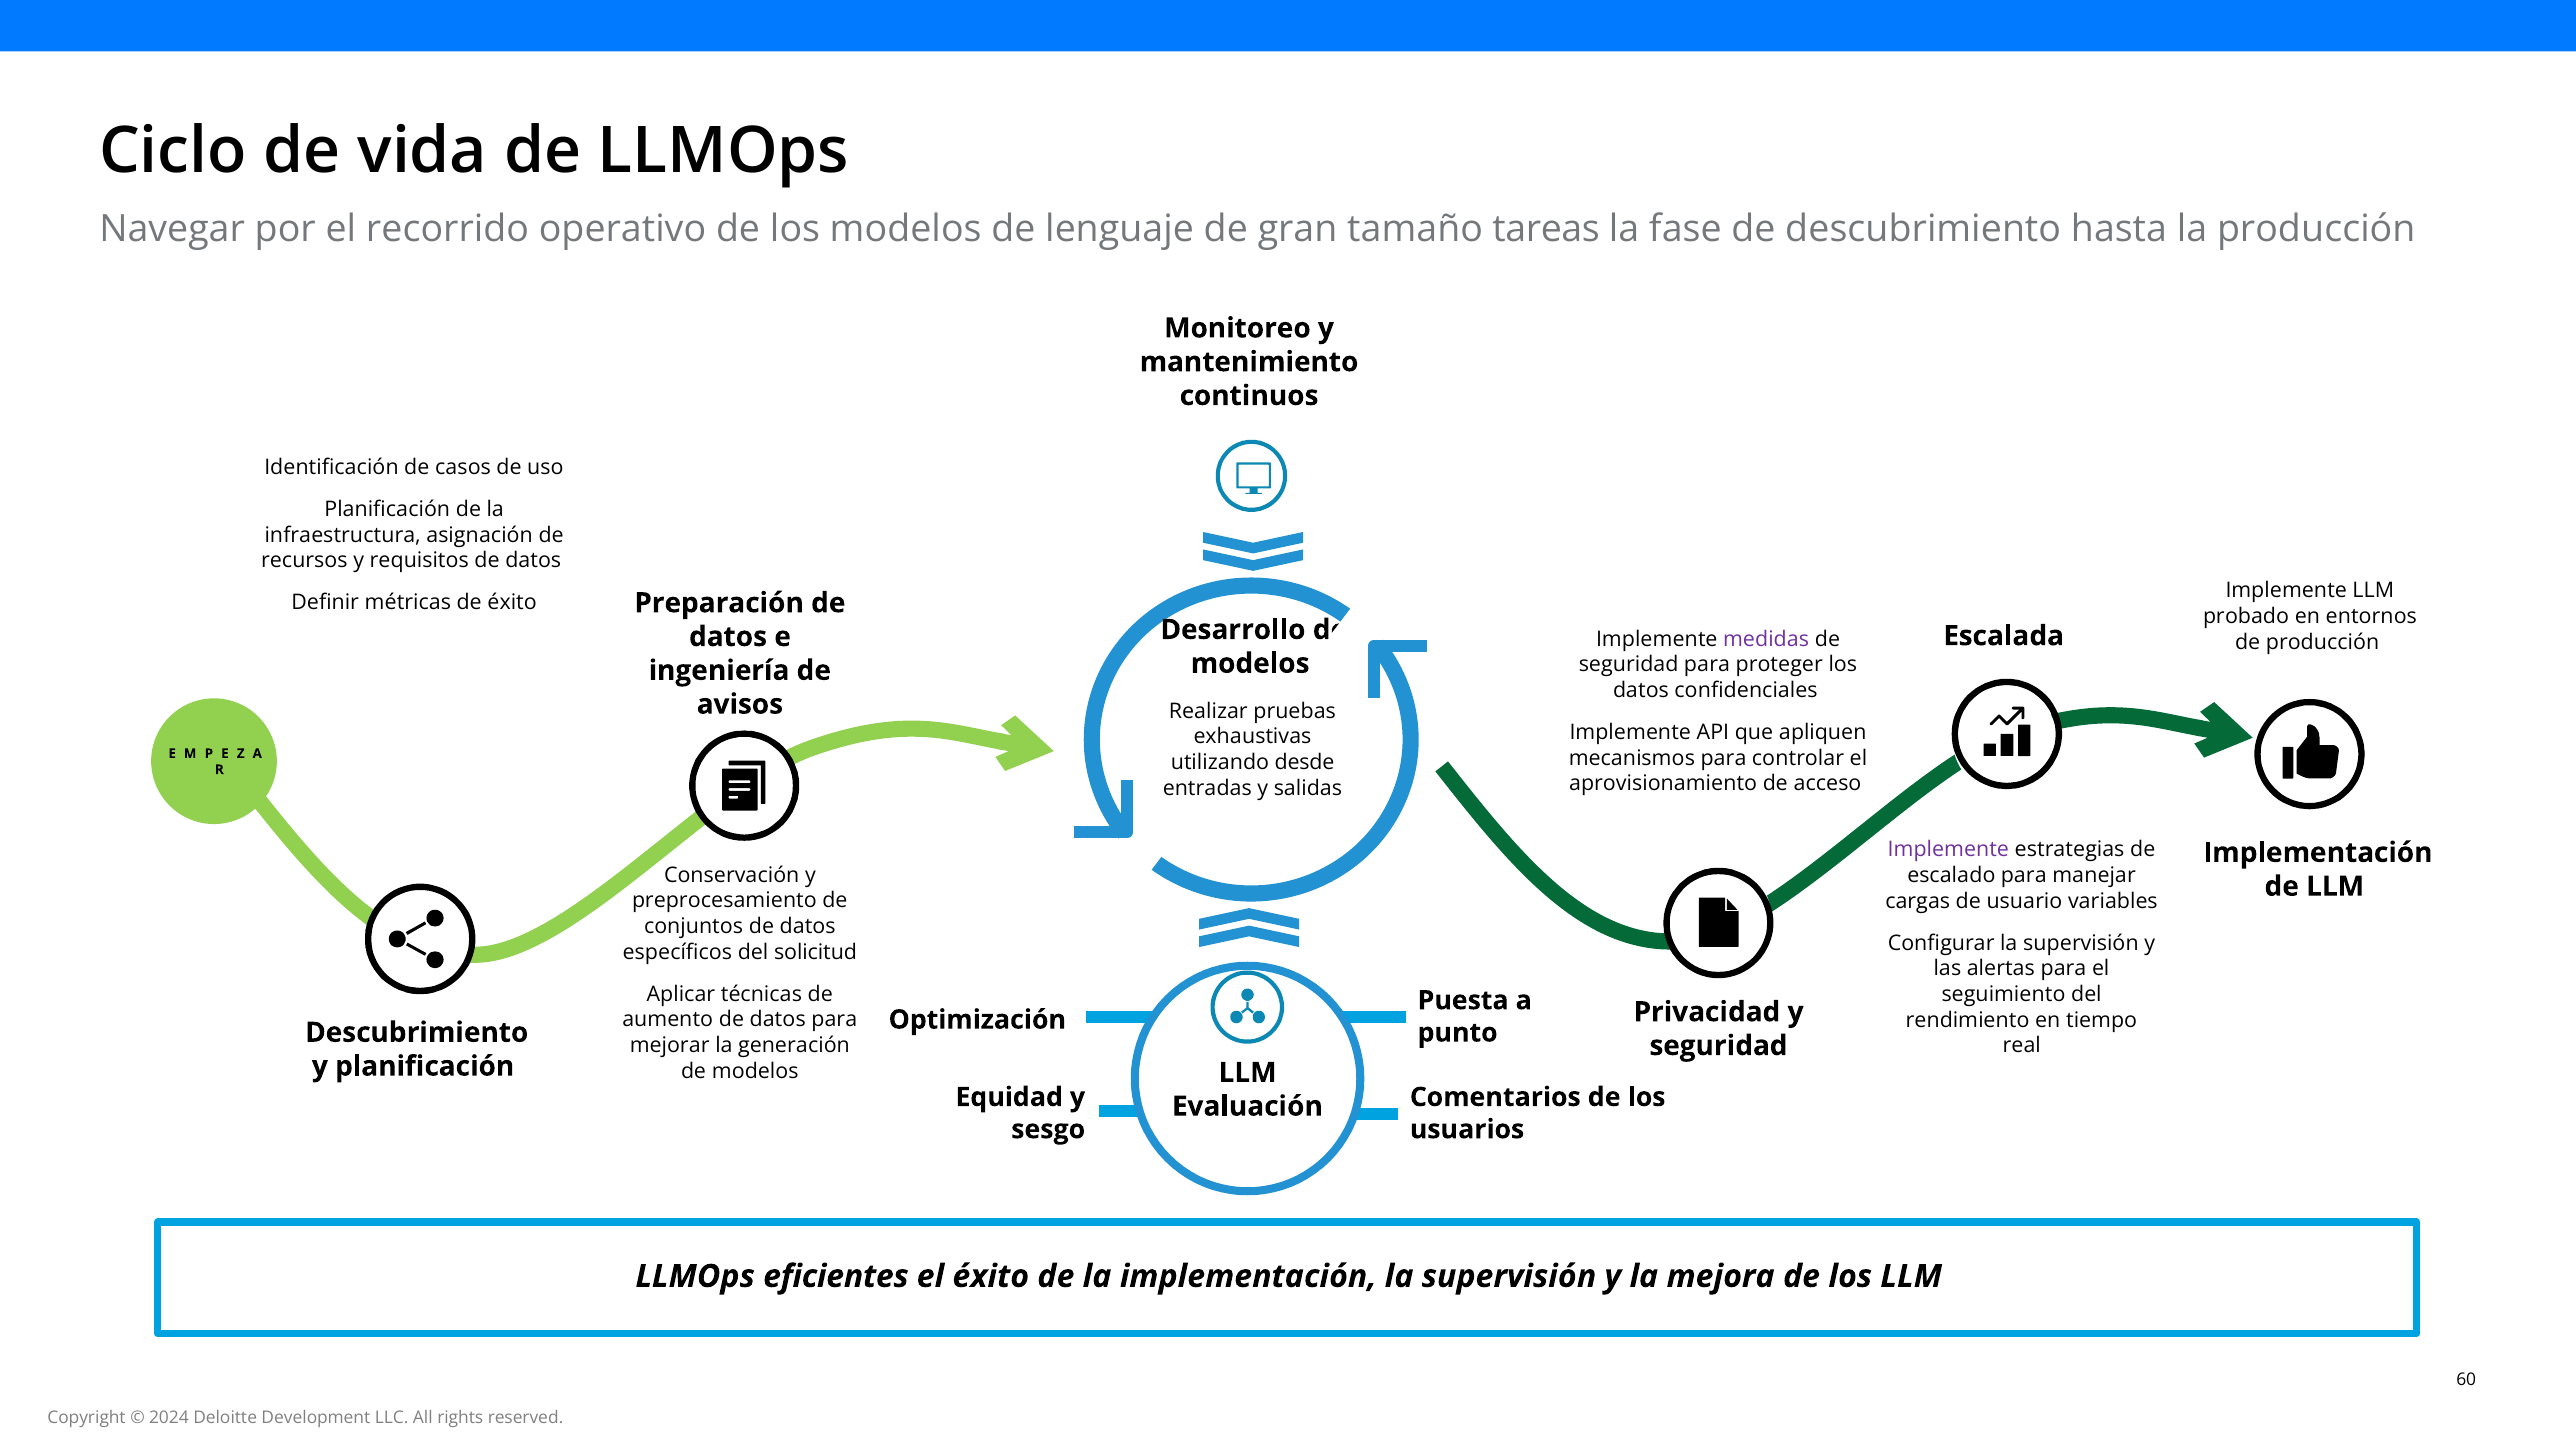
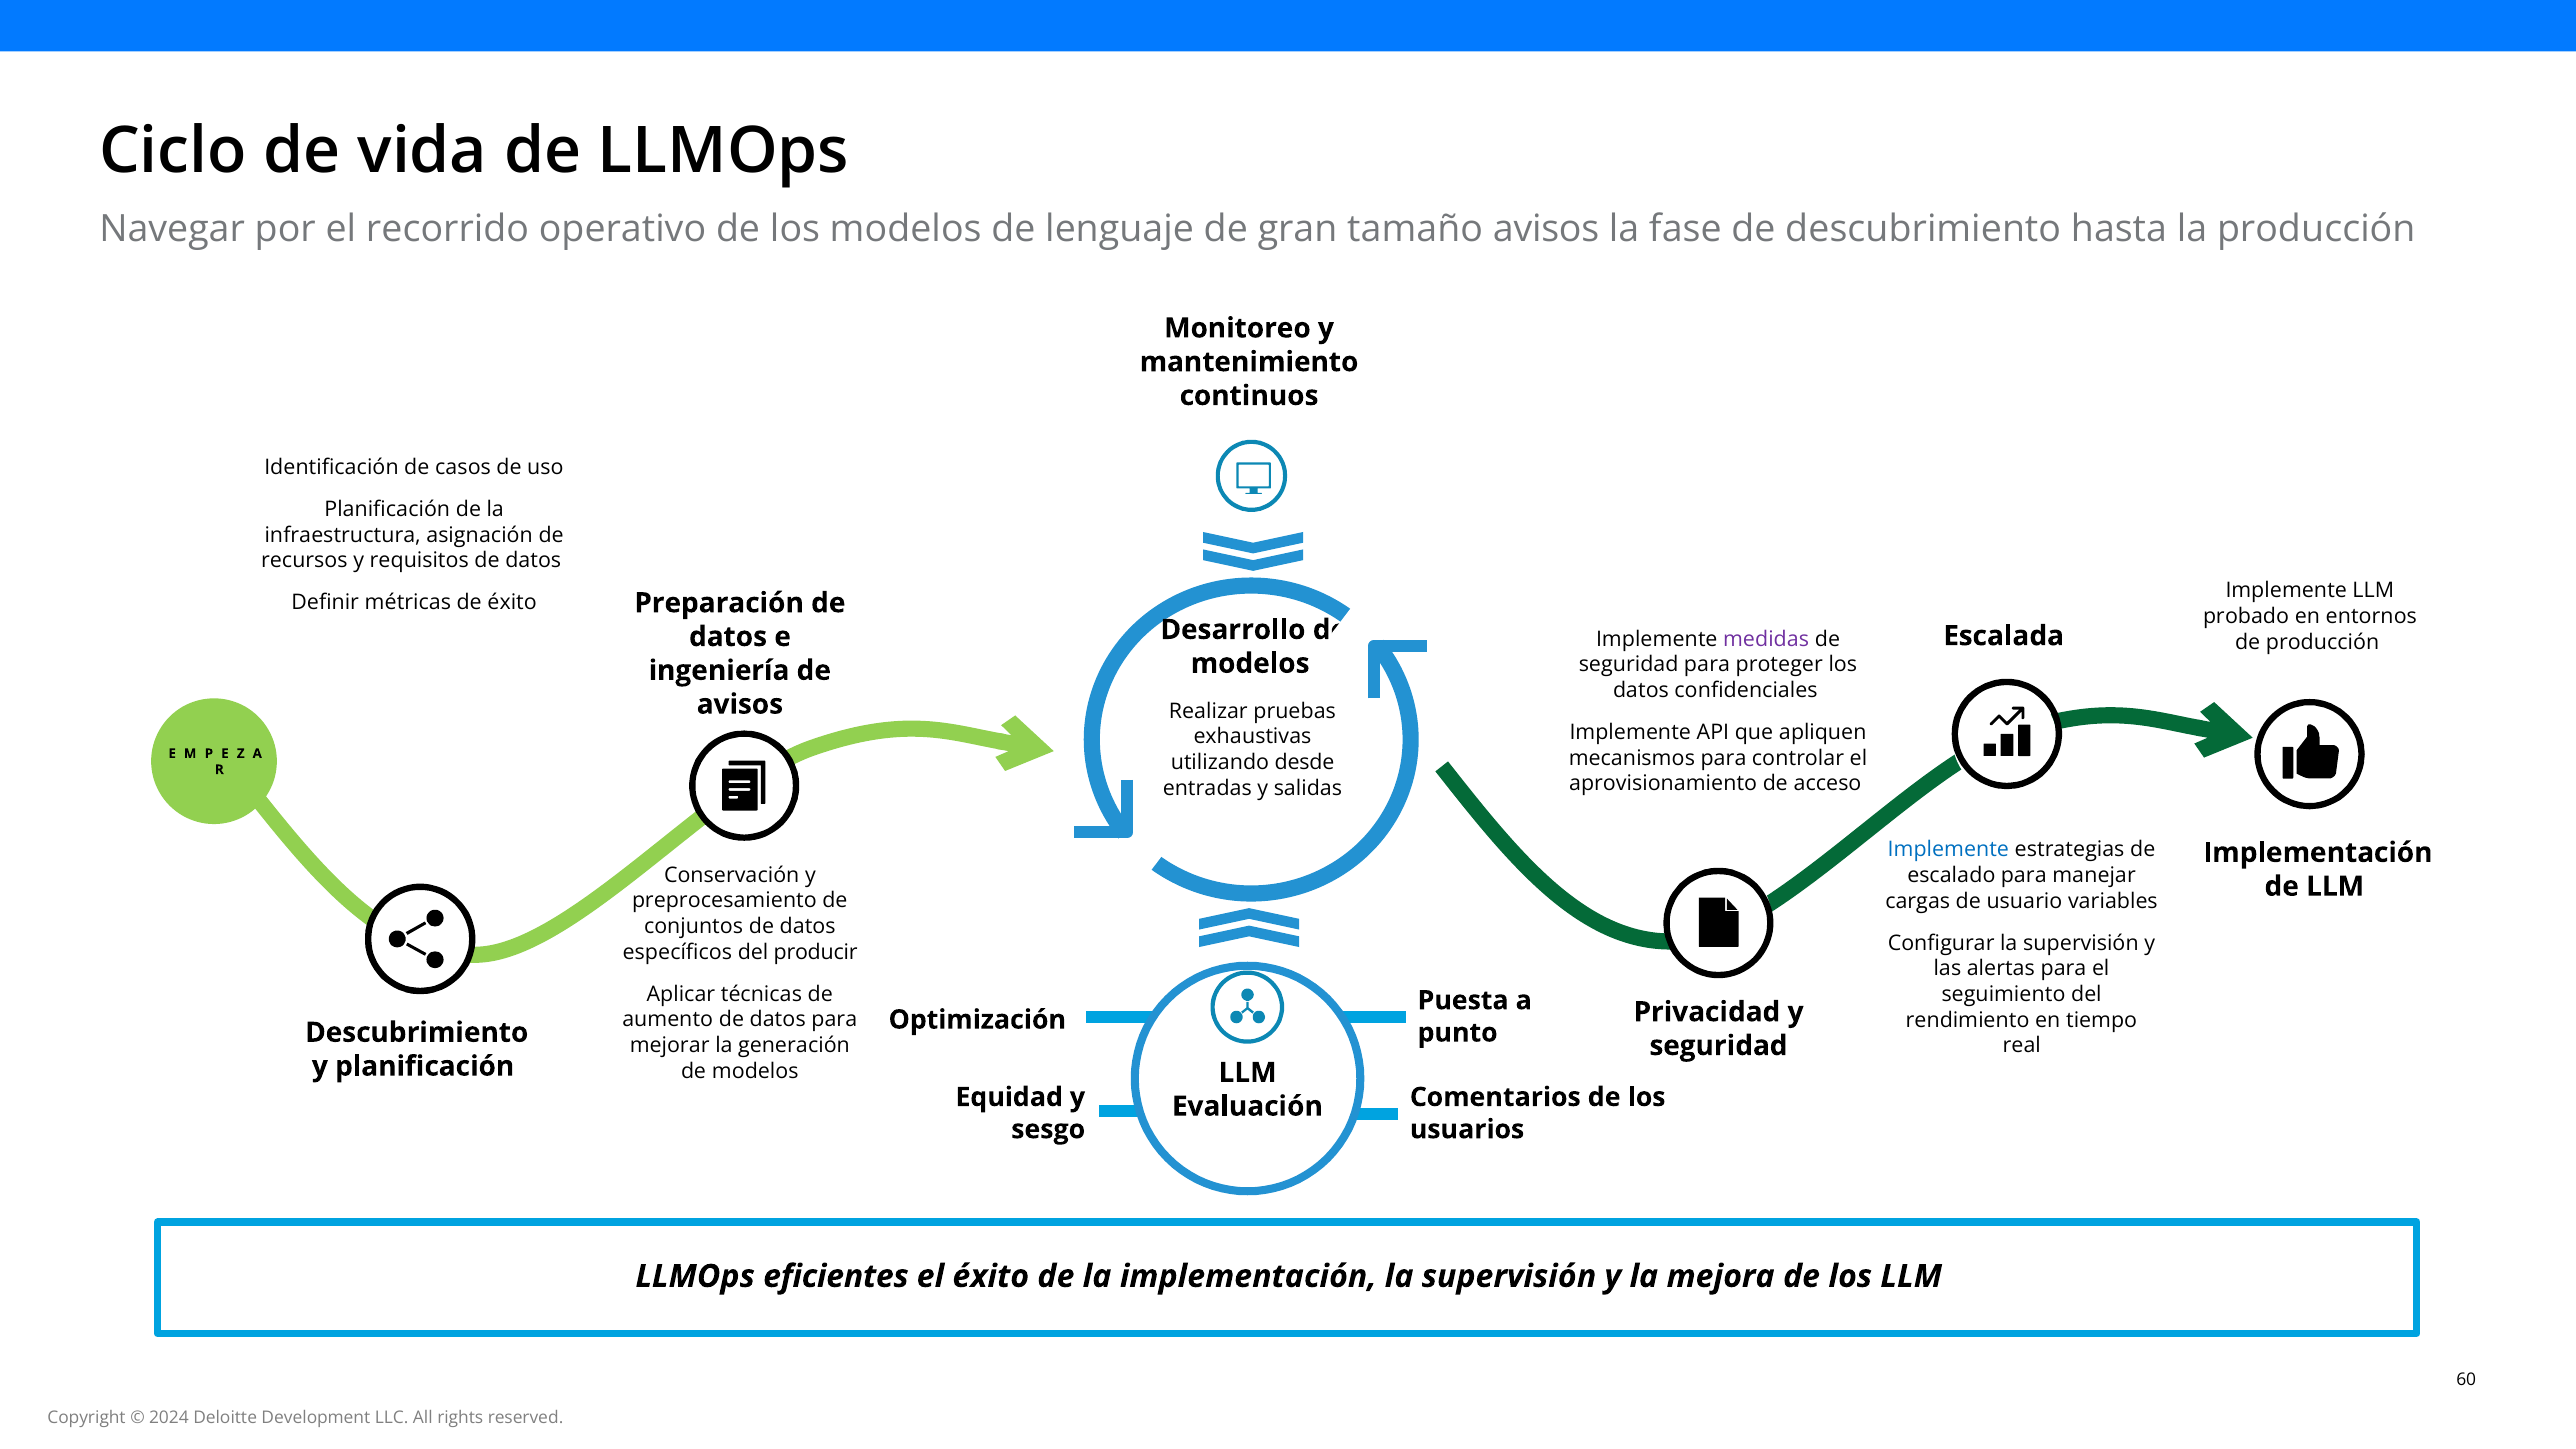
tamaño tareas: tareas -> avisos
Implemente at (1948, 850) colour: purple -> blue
solicitud: solicitud -> producir
